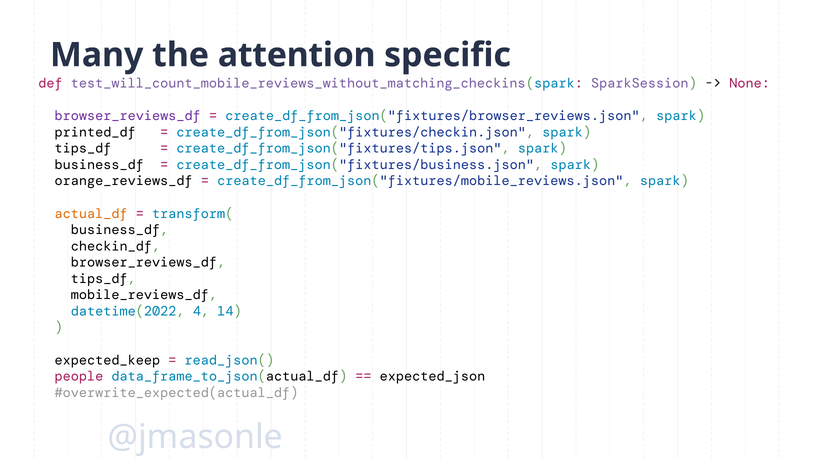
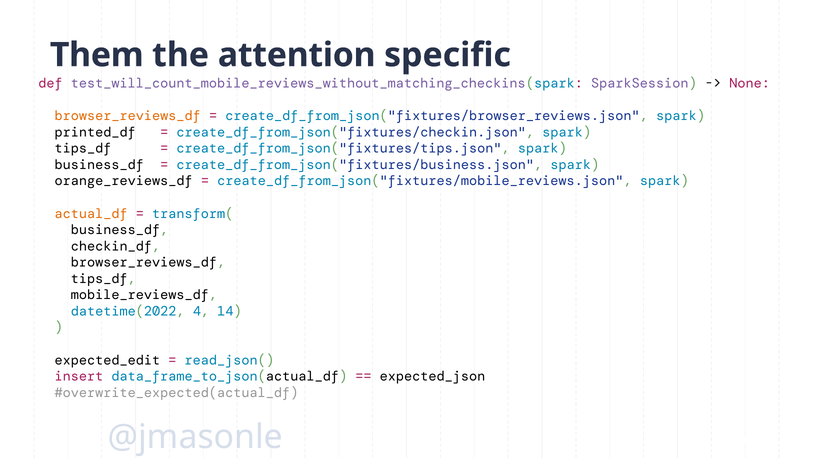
Many: Many -> Them
browser_reviews_df at (128, 116) colour: purple -> orange
expected_keep: expected_keep -> expected_edit
people: people -> insert
